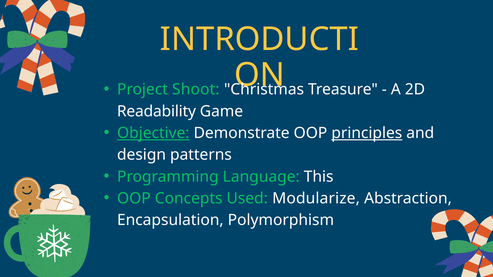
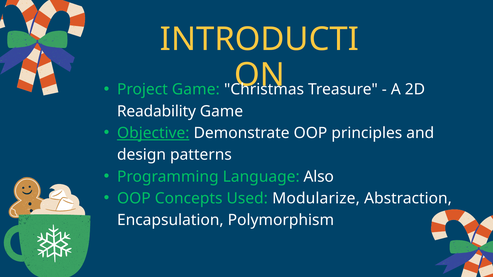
Project Shoot: Shoot -> Game
principles underline: present -> none
This: This -> Also
